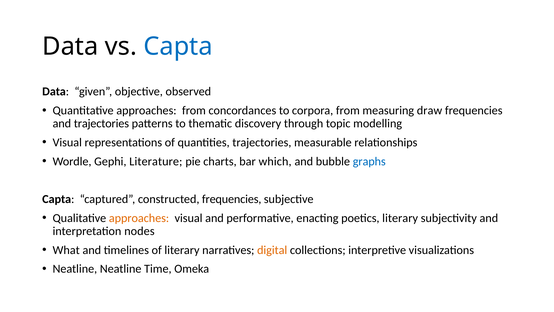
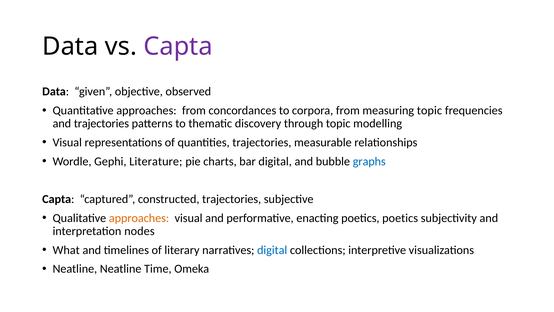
Capta at (178, 47) colour: blue -> purple
measuring draw: draw -> topic
bar which: which -> digital
constructed frequencies: frequencies -> trajectories
poetics literary: literary -> poetics
digital at (272, 250) colour: orange -> blue
